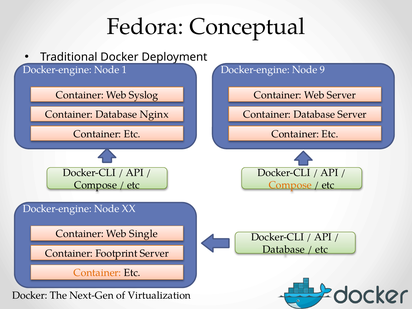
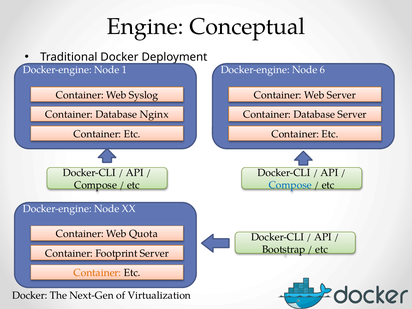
Fedora: Fedora -> Engine
9: 9 -> 6
Compose at (290, 185) colour: orange -> blue
Single: Single -> Quota
Database at (284, 250): Database -> Bootstrap
